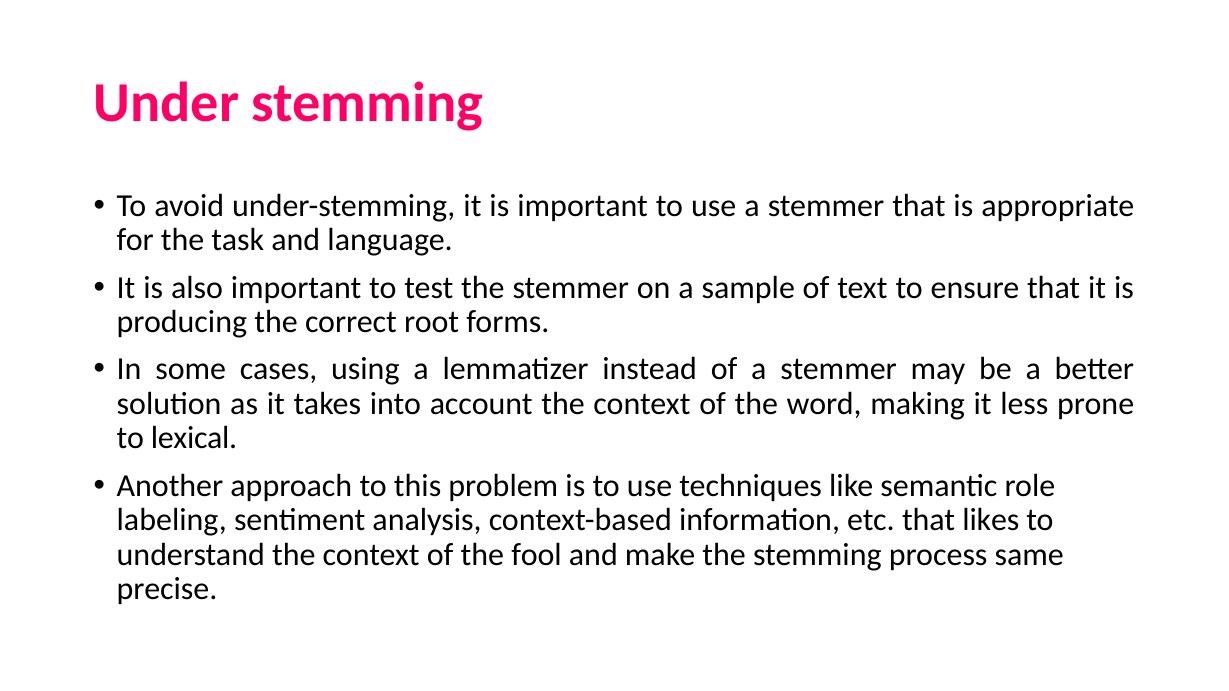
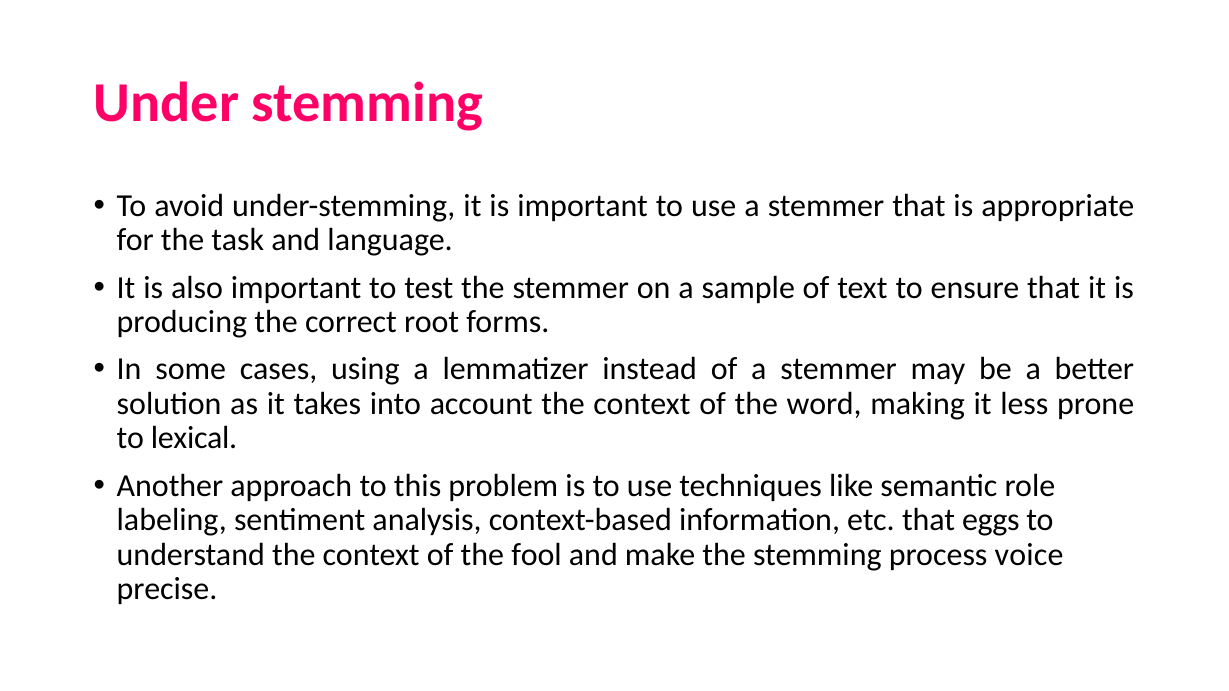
likes: likes -> eggs
same: same -> voice
